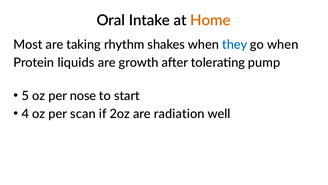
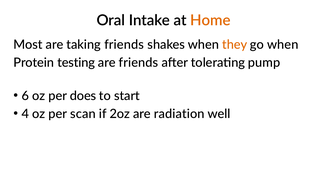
taking rhythm: rhythm -> friends
they colour: blue -> orange
liquids: liquids -> testing
are growth: growth -> friends
5: 5 -> 6
nose: nose -> does
